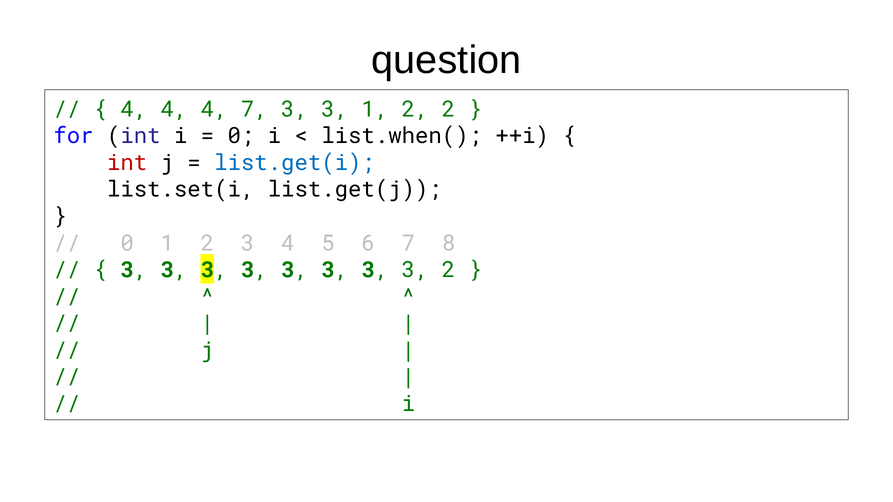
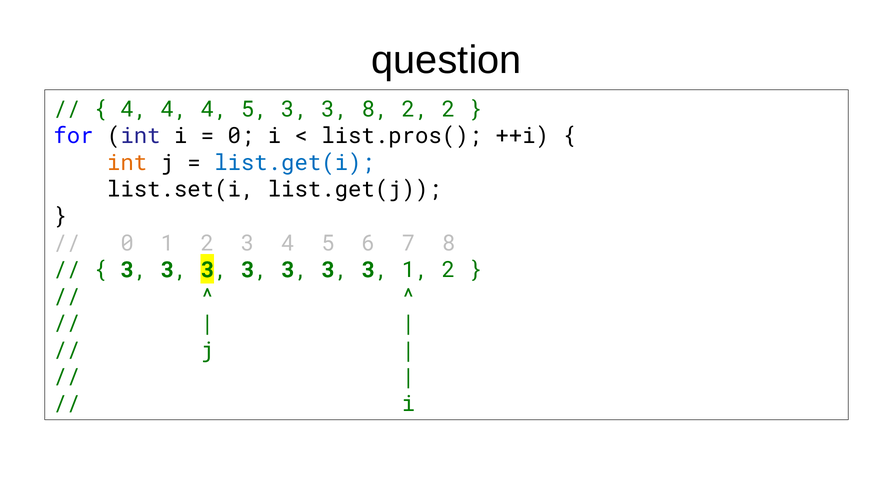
4 4 7: 7 -> 5
3 1: 1 -> 8
list.when(: list.when( -> list.pros(
int at (127, 163) colour: red -> orange
3 at (415, 270): 3 -> 1
